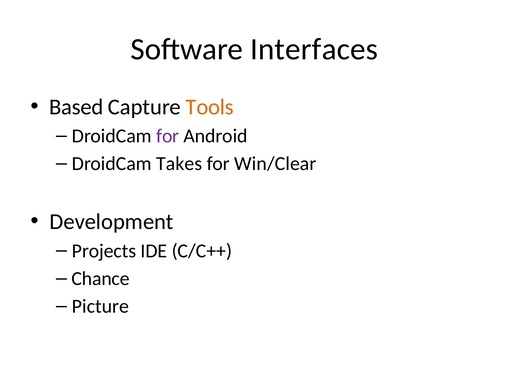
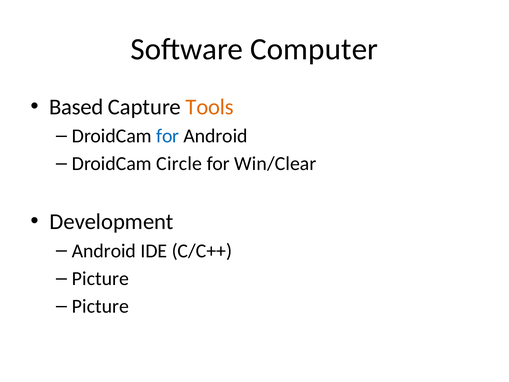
Interfaces: Interfaces -> Computer
for at (168, 136) colour: purple -> blue
Takes: Takes -> Circle
Projects at (104, 251): Projects -> Android
Chance at (101, 278): Chance -> Picture
